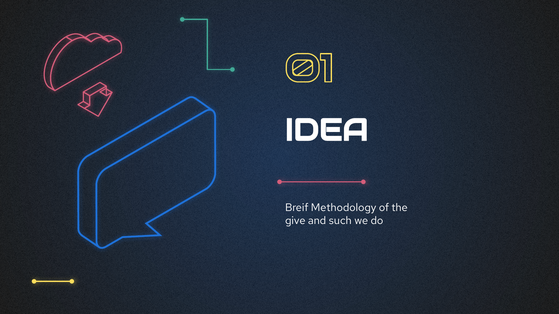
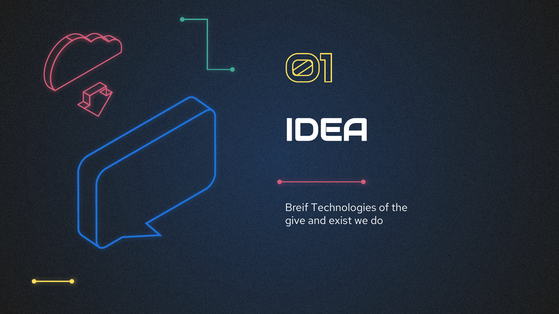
Methodology: Methodology -> Technologies
such: such -> exist
